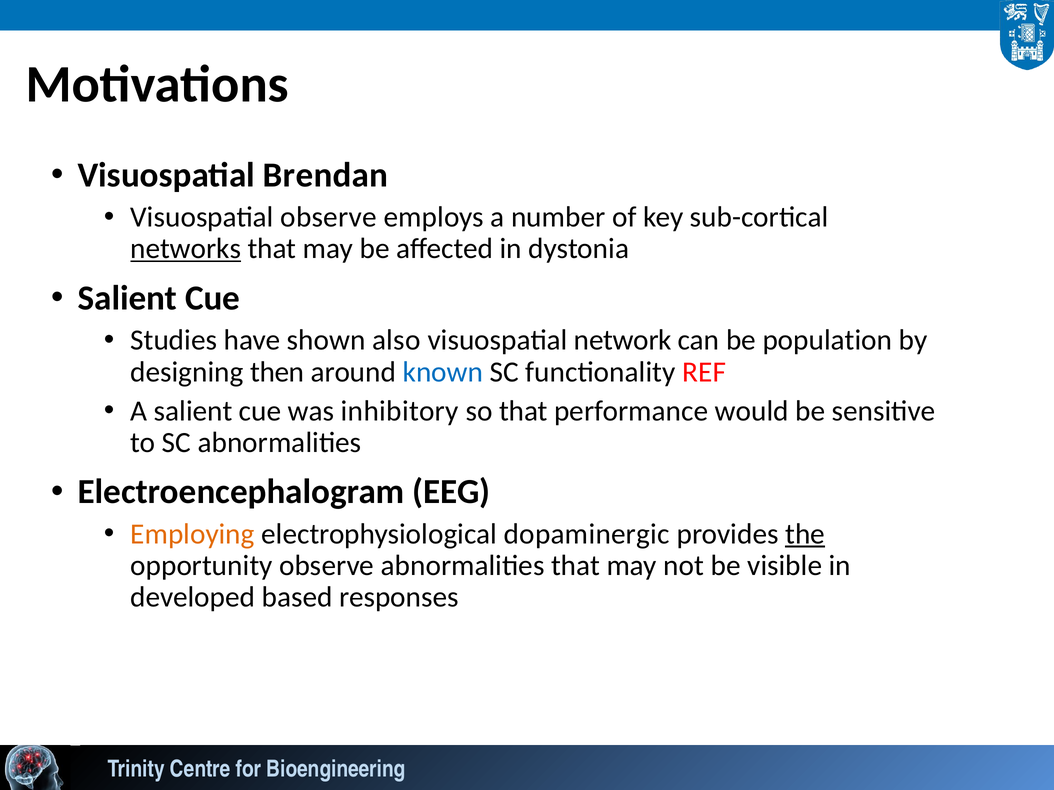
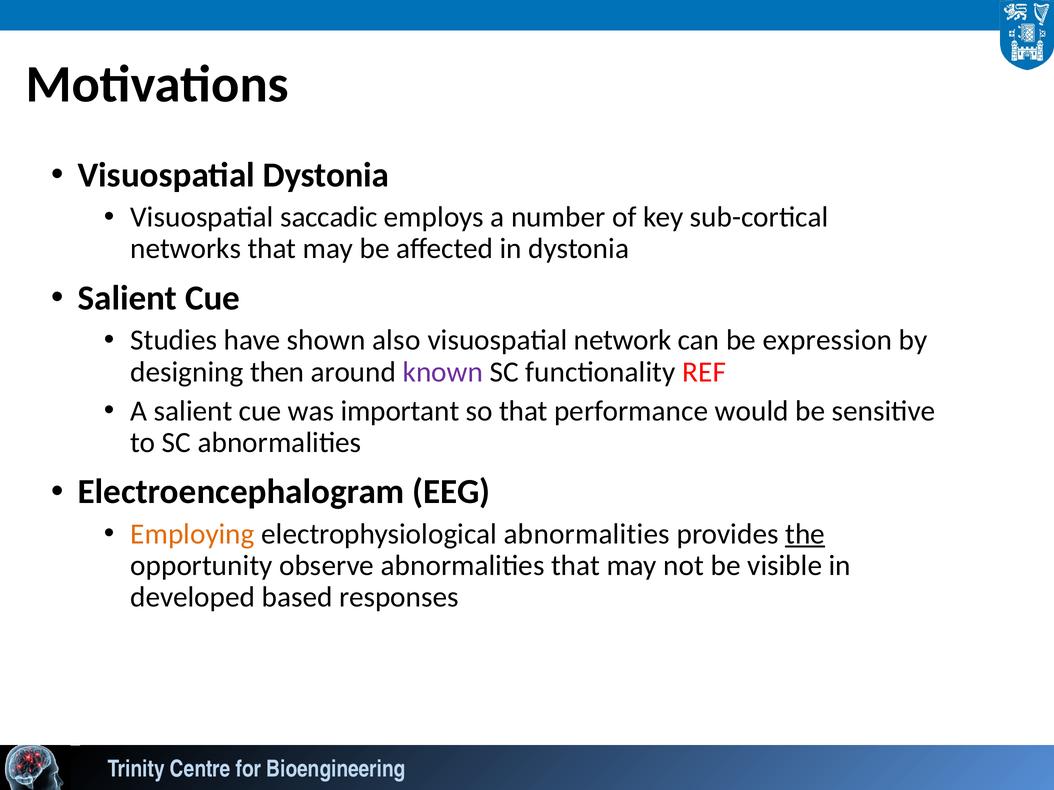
Visuospatial Brendan: Brendan -> Dystonia
Visuospatial observe: observe -> saccadic
networks underline: present -> none
population: population -> expression
known colour: blue -> purple
inhibitory: inhibitory -> important
electrophysiological dopaminergic: dopaminergic -> abnormalities
